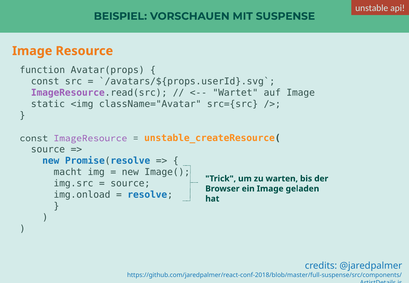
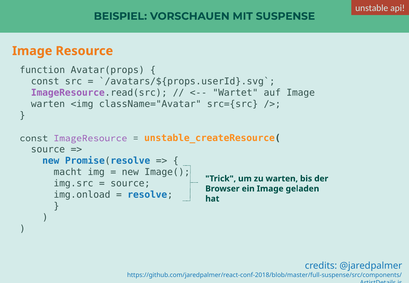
static at (48, 104): static -> warten
